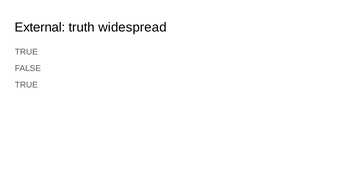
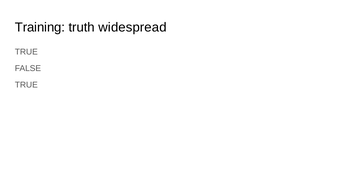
External: External -> Training
